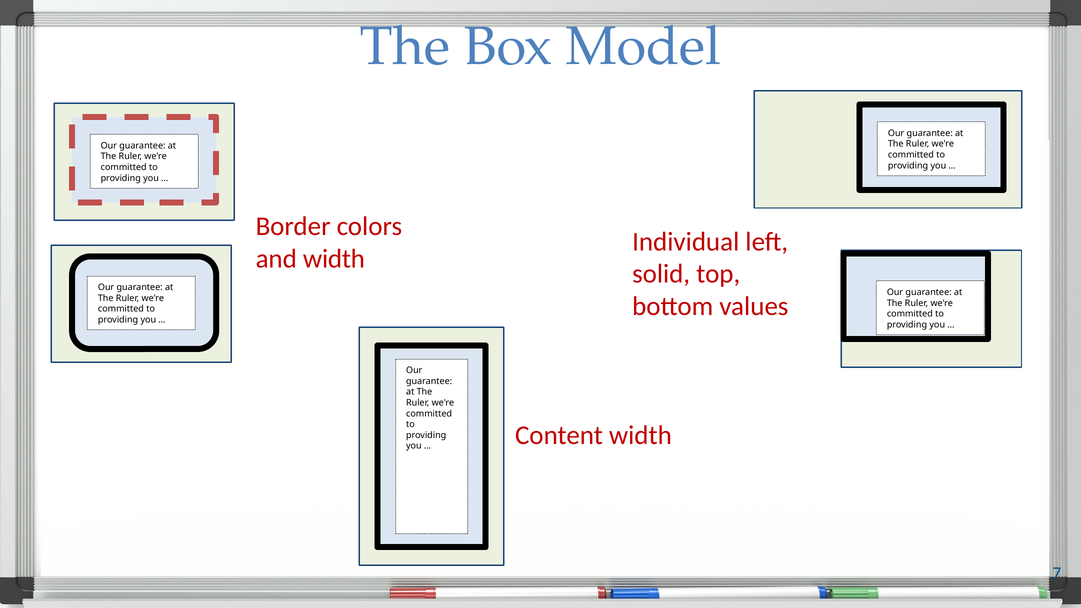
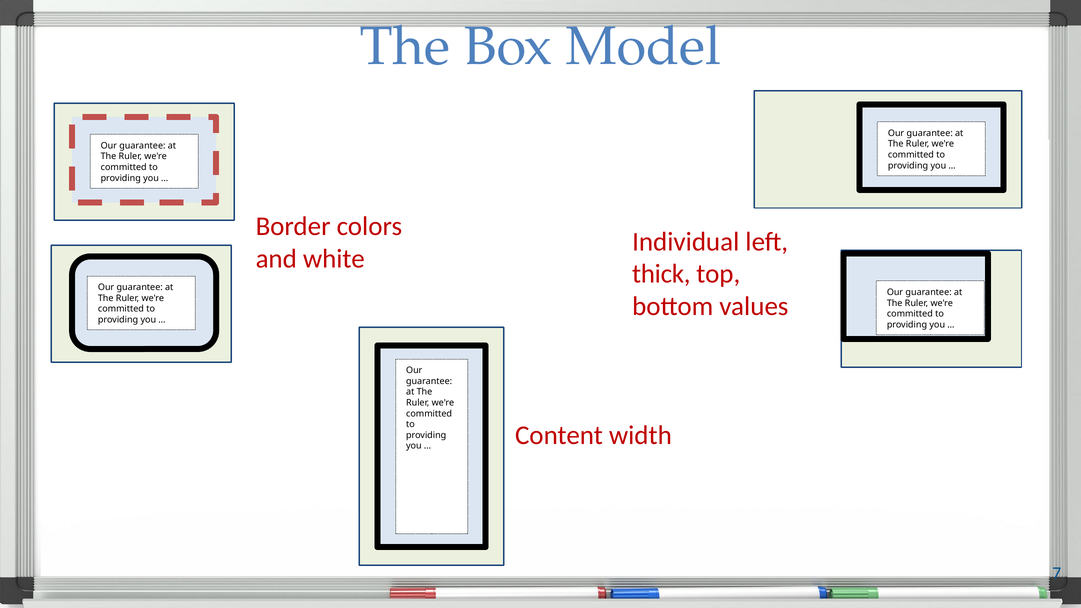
and width: width -> white
solid: solid -> thick
